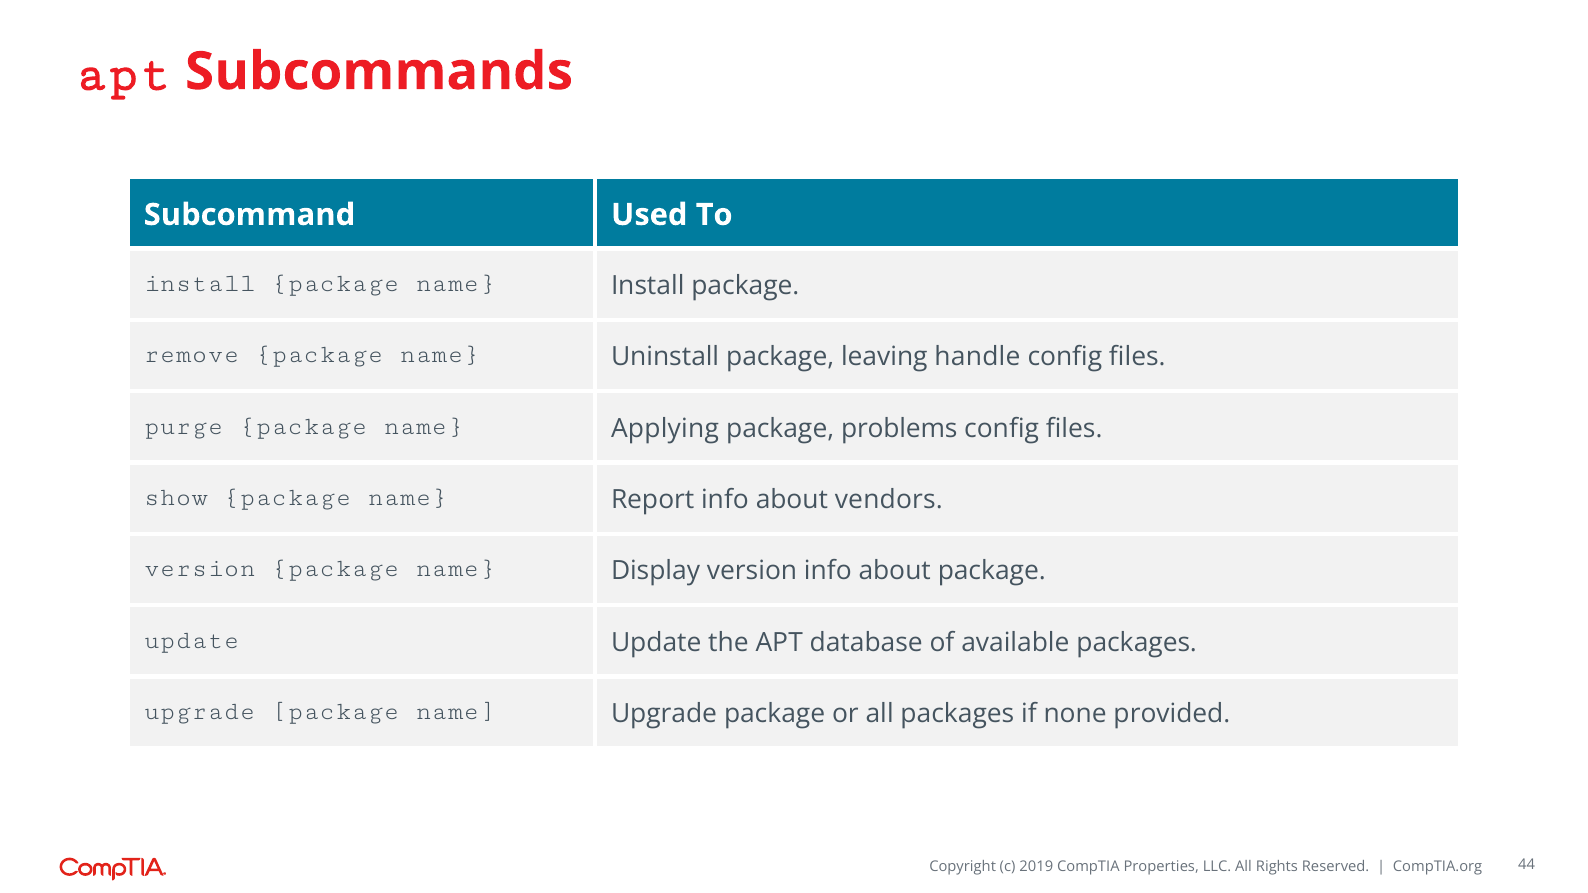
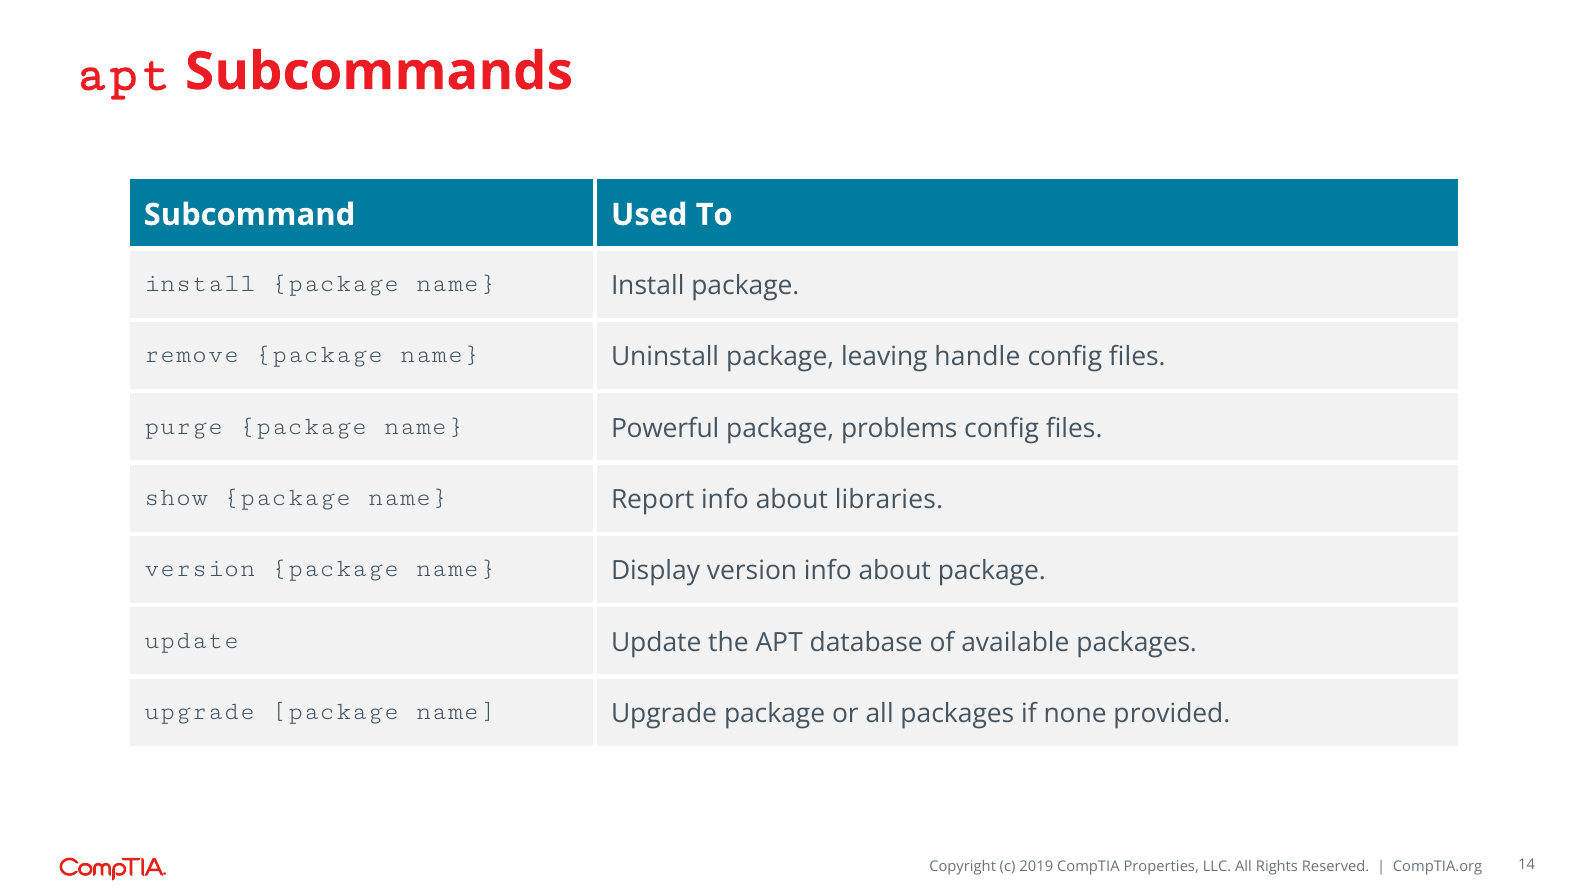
Applying: Applying -> Powerful
vendors: vendors -> libraries
44: 44 -> 14
